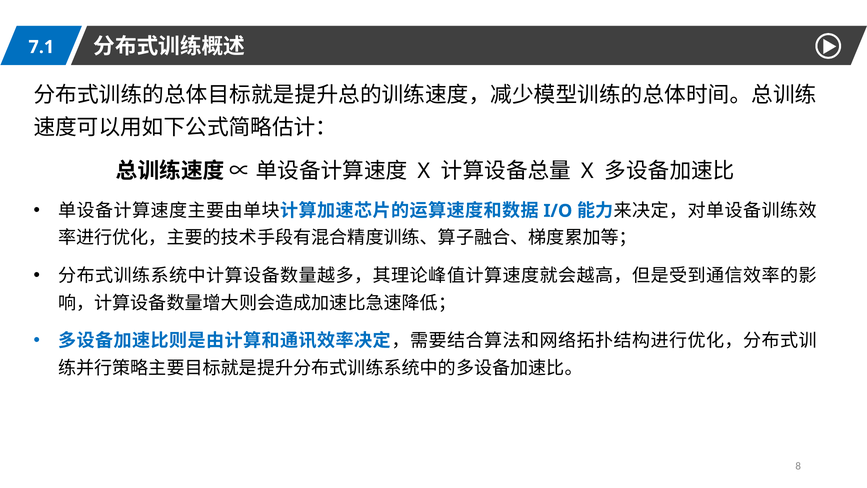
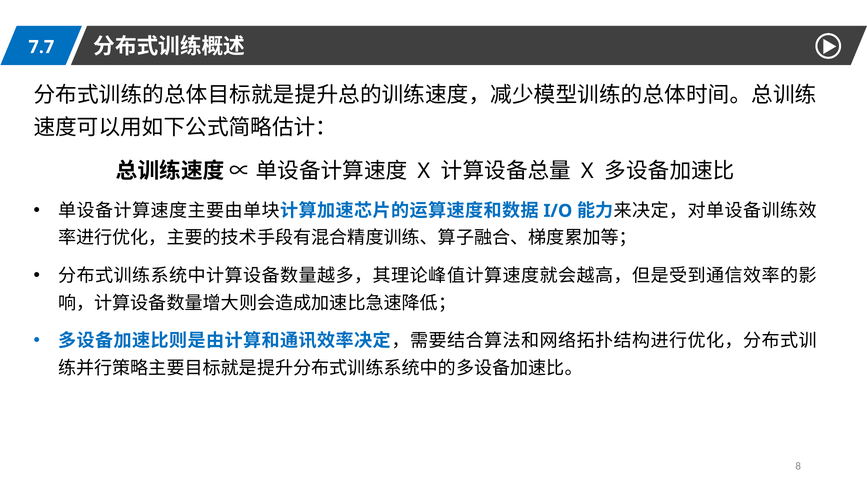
7.1: 7.1 -> 7.7
